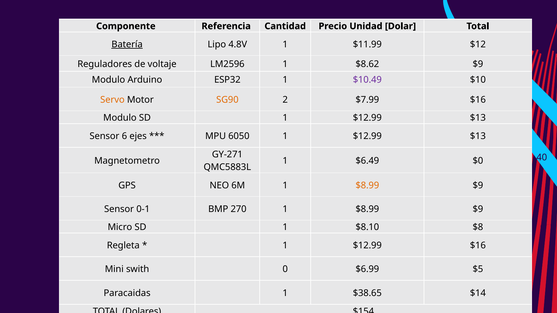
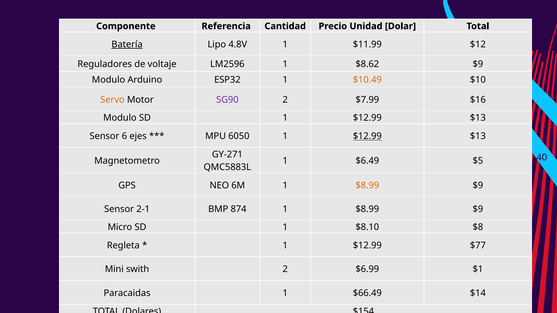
$10.49 colour: purple -> orange
SG90 colour: orange -> purple
$12.99 at (367, 136) underline: none -> present
$0: $0 -> $5
0-1: 0-1 -> 2-1
270: 270 -> 874
$12.99 $16: $16 -> $77
swith 0: 0 -> 2
$5: $5 -> $1
$38.65: $38.65 -> $66.49
